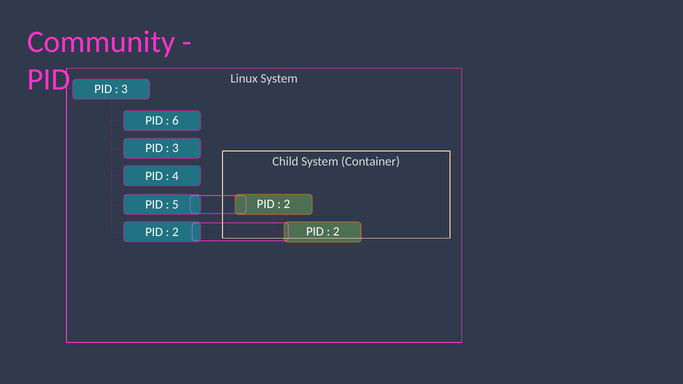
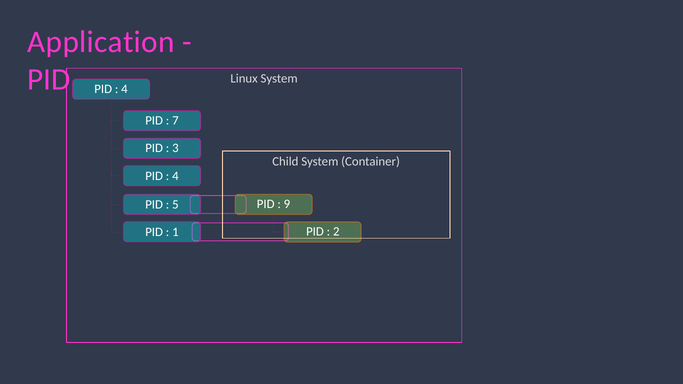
Community: Community -> Application
3 at (124, 89): 3 -> 4
6: 6 -> 7
2 at (287, 204): 2 -> 9
2 at (175, 232): 2 -> 1
